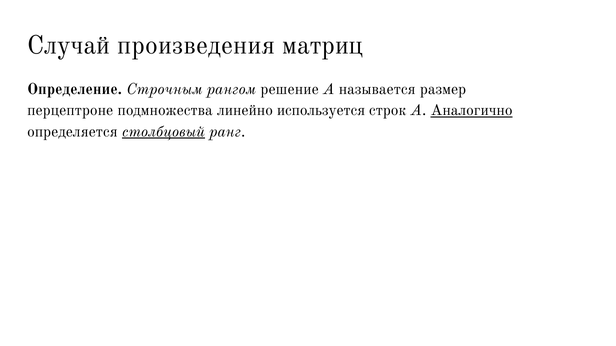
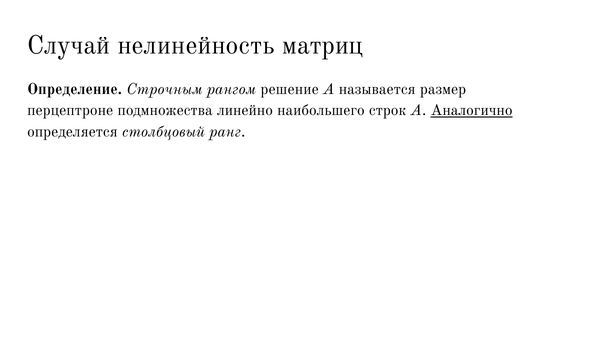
произведения: произведения -> нелинейность
используется: используется -> наибольшего
столбцовый underline: present -> none
